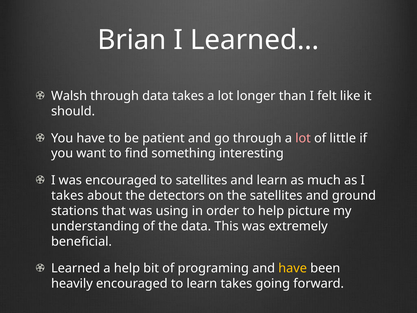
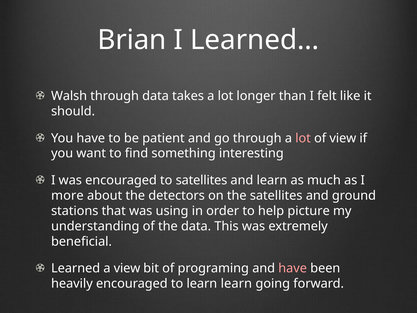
of little: little -> view
takes at (67, 195): takes -> more
a help: help -> view
have at (293, 268) colour: yellow -> pink
learn takes: takes -> learn
